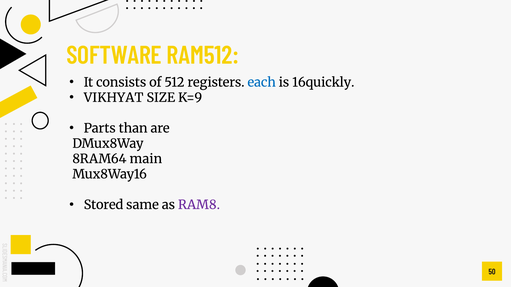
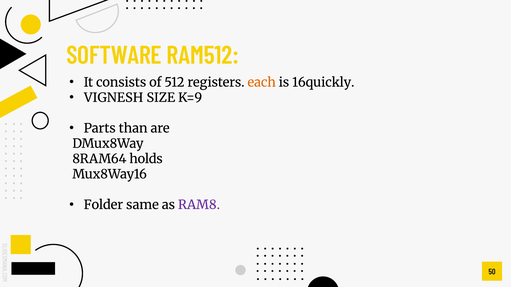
each colour: blue -> orange
VIKHYAT: VIKHYAT -> VIGNESH
main: main -> holds
Stored: Stored -> Folder
